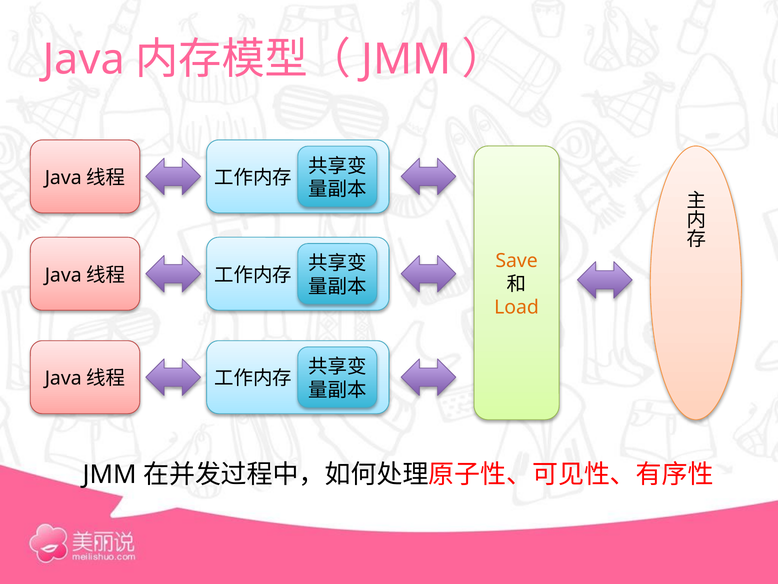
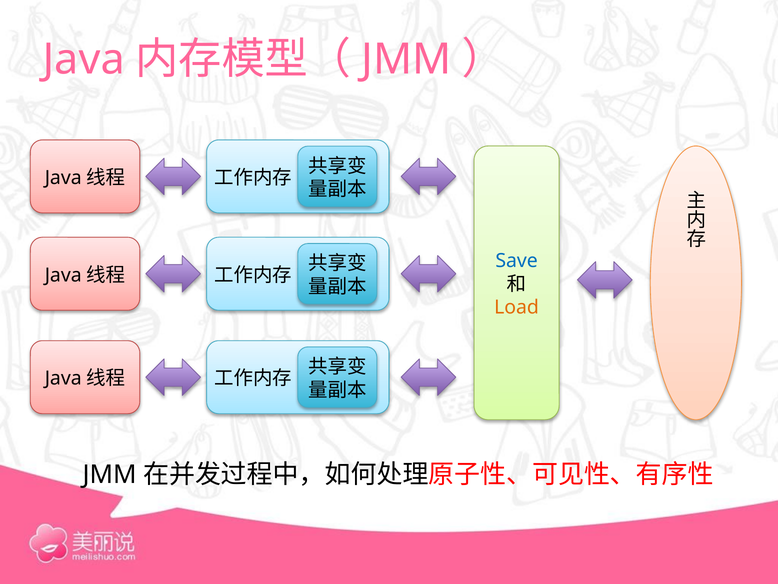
Save colour: orange -> blue
